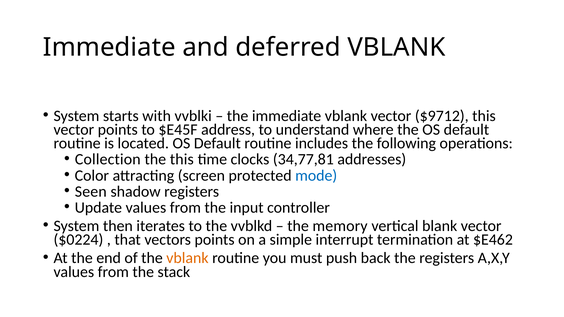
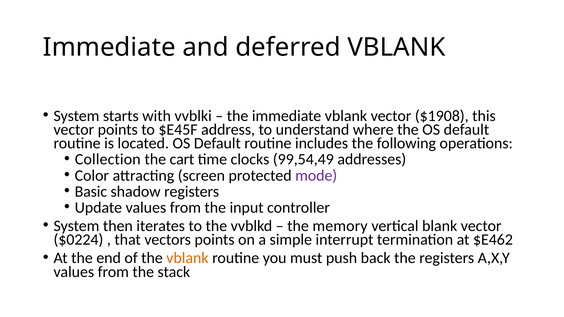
$9712: $9712 -> $1908
the this: this -> cart
34,77,81: 34,77,81 -> 99,54,49
mode colour: blue -> purple
Seen: Seen -> Basic
